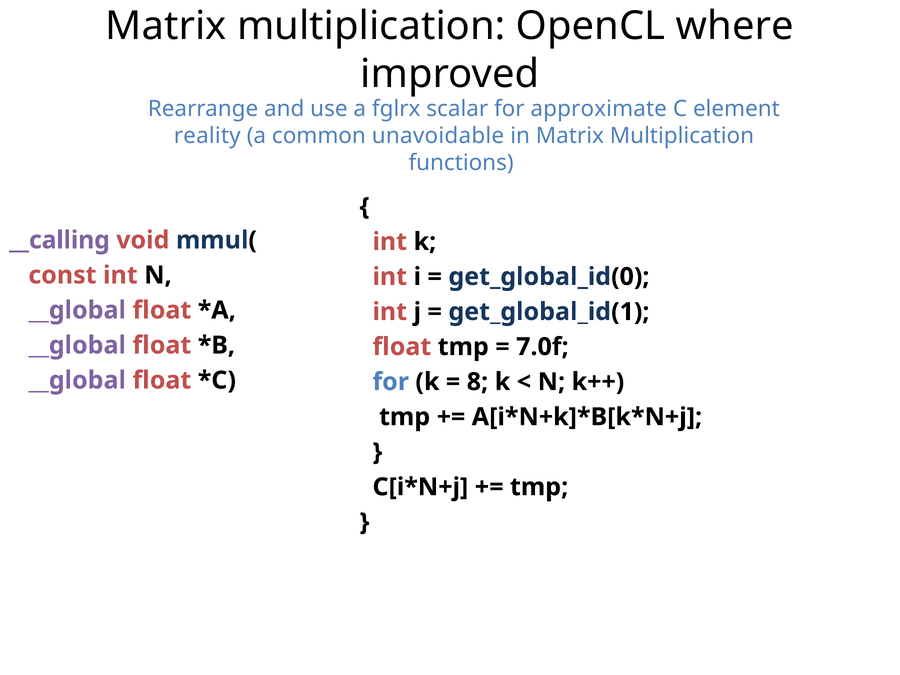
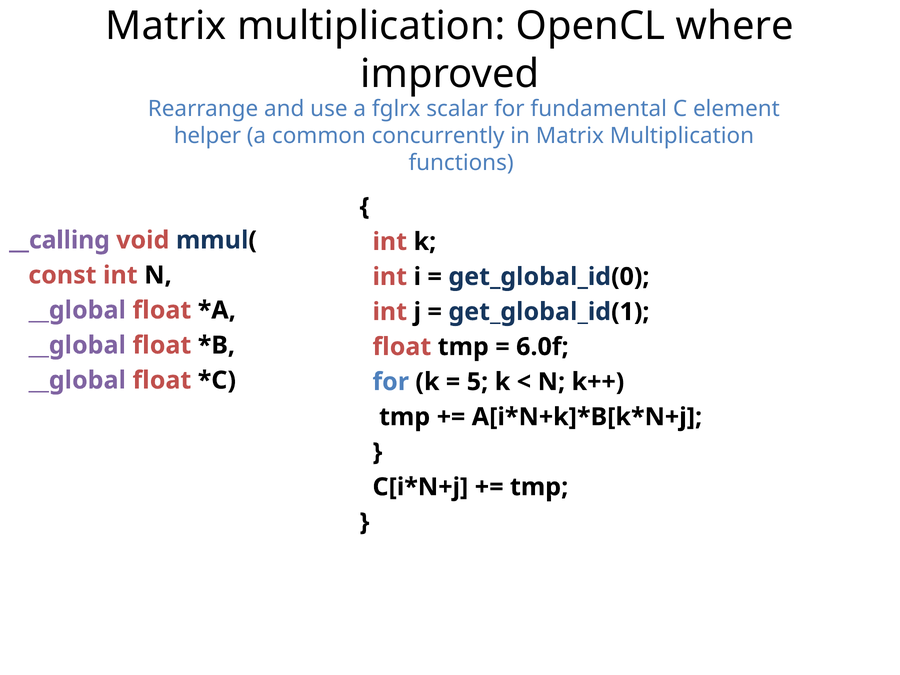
approximate: approximate -> fundamental
reality: reality -> helper
unavoidable: unavoidable -> concurrently
7.0f: 7.0f -> 6.0f
8: 8 -> 5
